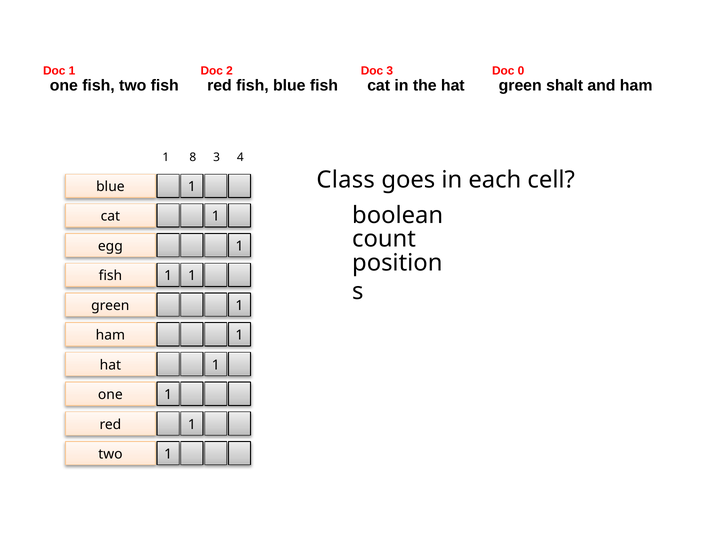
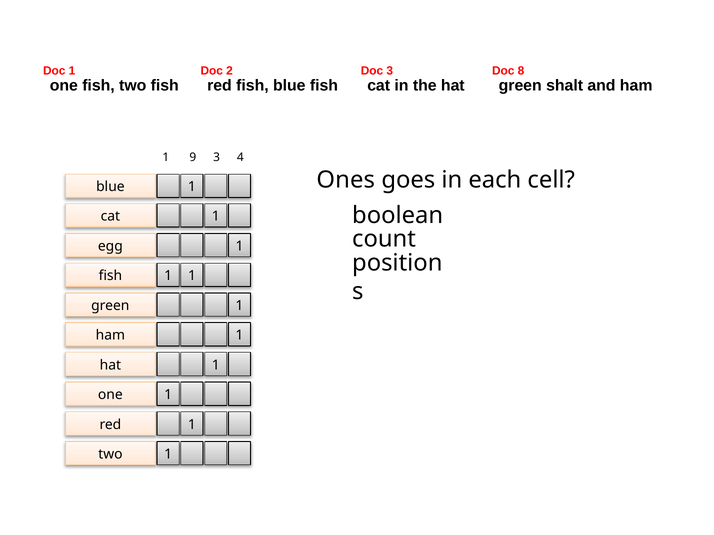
0: 0 -> 8
8: 8 -> 9
Class: Class -> Ones
